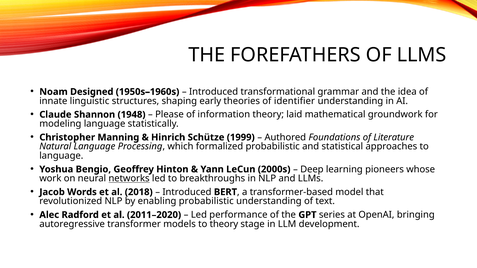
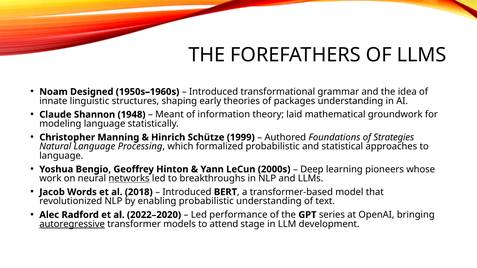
identifier: identifier -> packages
Please: Please -> Meant
Literature: Literature -> Strategies
2011–2020: 2011–2020 -> 2022–2020
autoregressive underline: none -> present
to theory: theory -> attend
